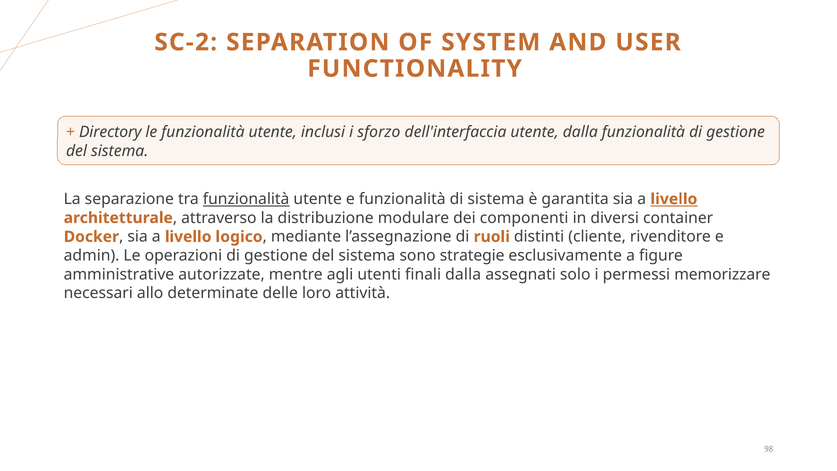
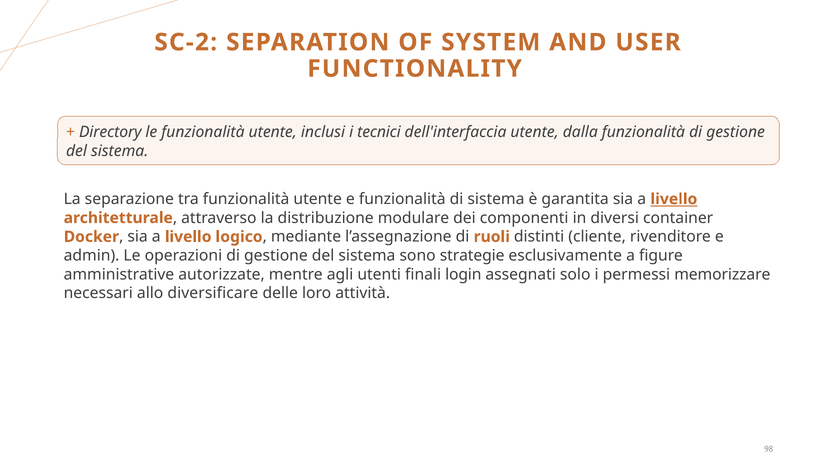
sforzo: sforzo -> tecnici
funzionalità at (246, 199) underline: present -> none
finali dalla: dalla -> login
determinate: determinate -> diversificare
